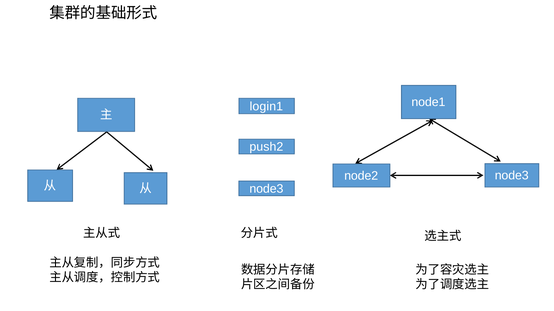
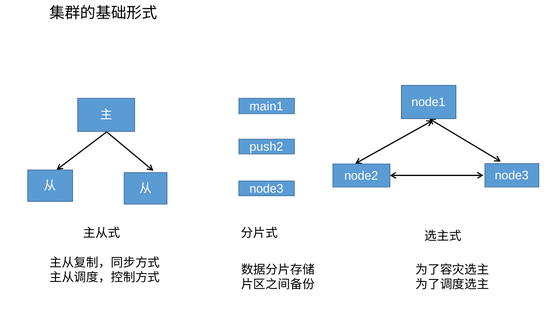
login1: login1 -> main1
